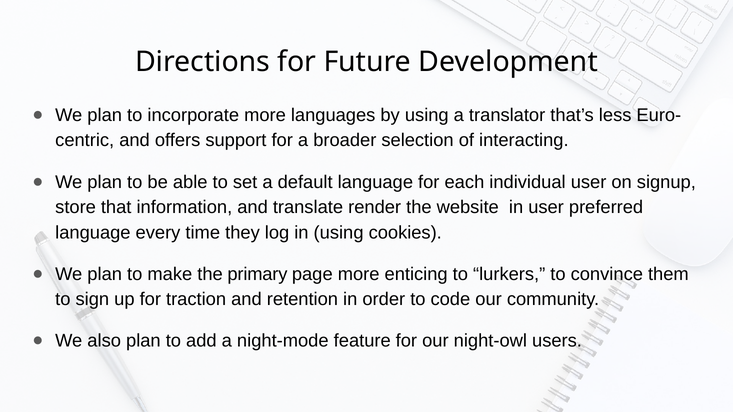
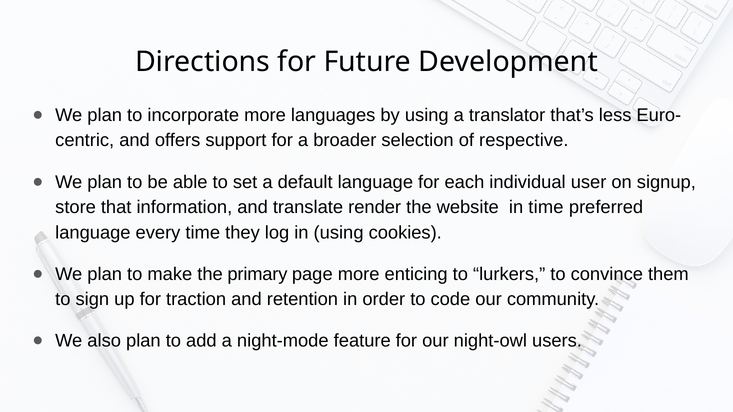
interacting: interacting -> respective
in user: user -> time
